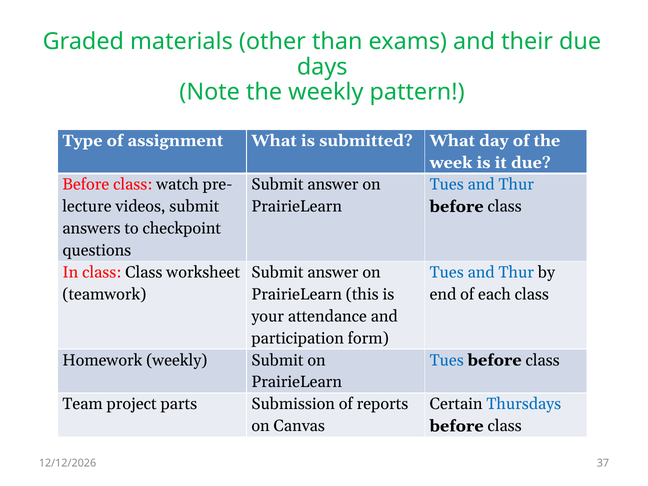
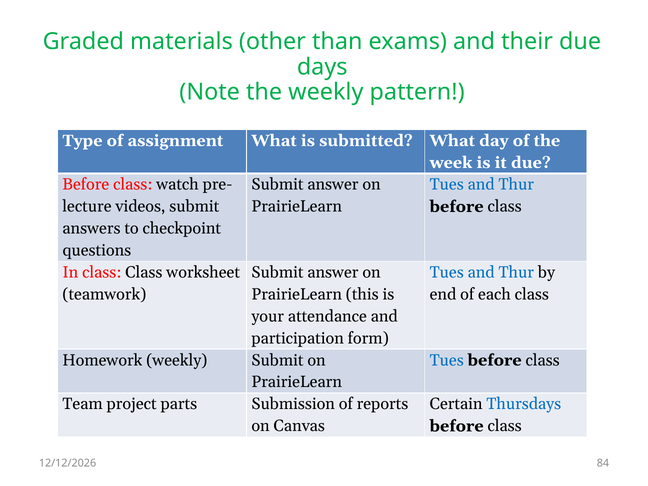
37: 37 -> 84
